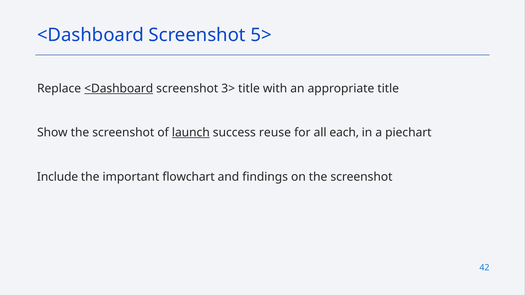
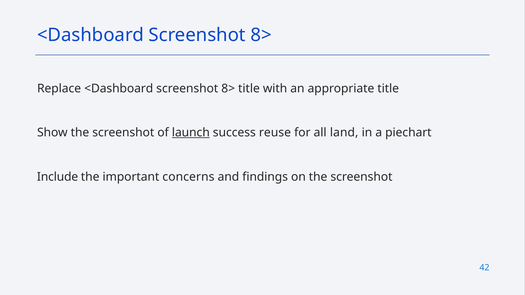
5> at (261, 35): 5> -> 8>
<Dashboard at (119, 89) underline: present -> none
3> at (228, 89): 3> -> 8>
each: each -> land
flowchart: flowchart -> concerns
